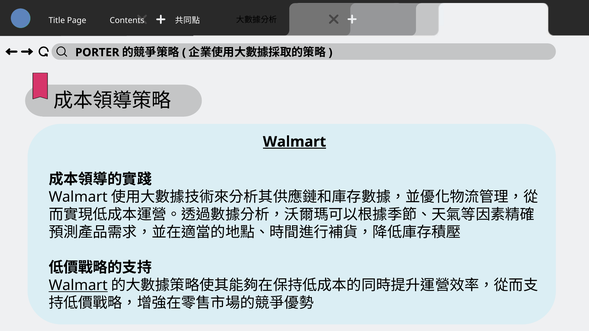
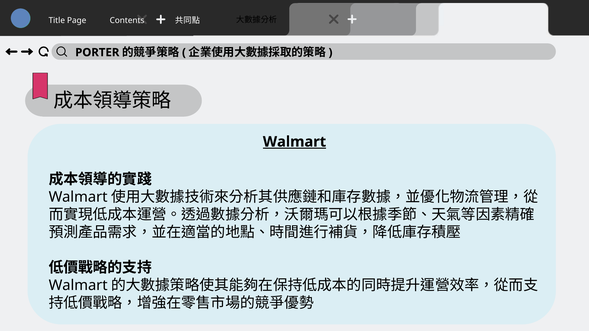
Walmart at (78, 286) underline: present -> none
